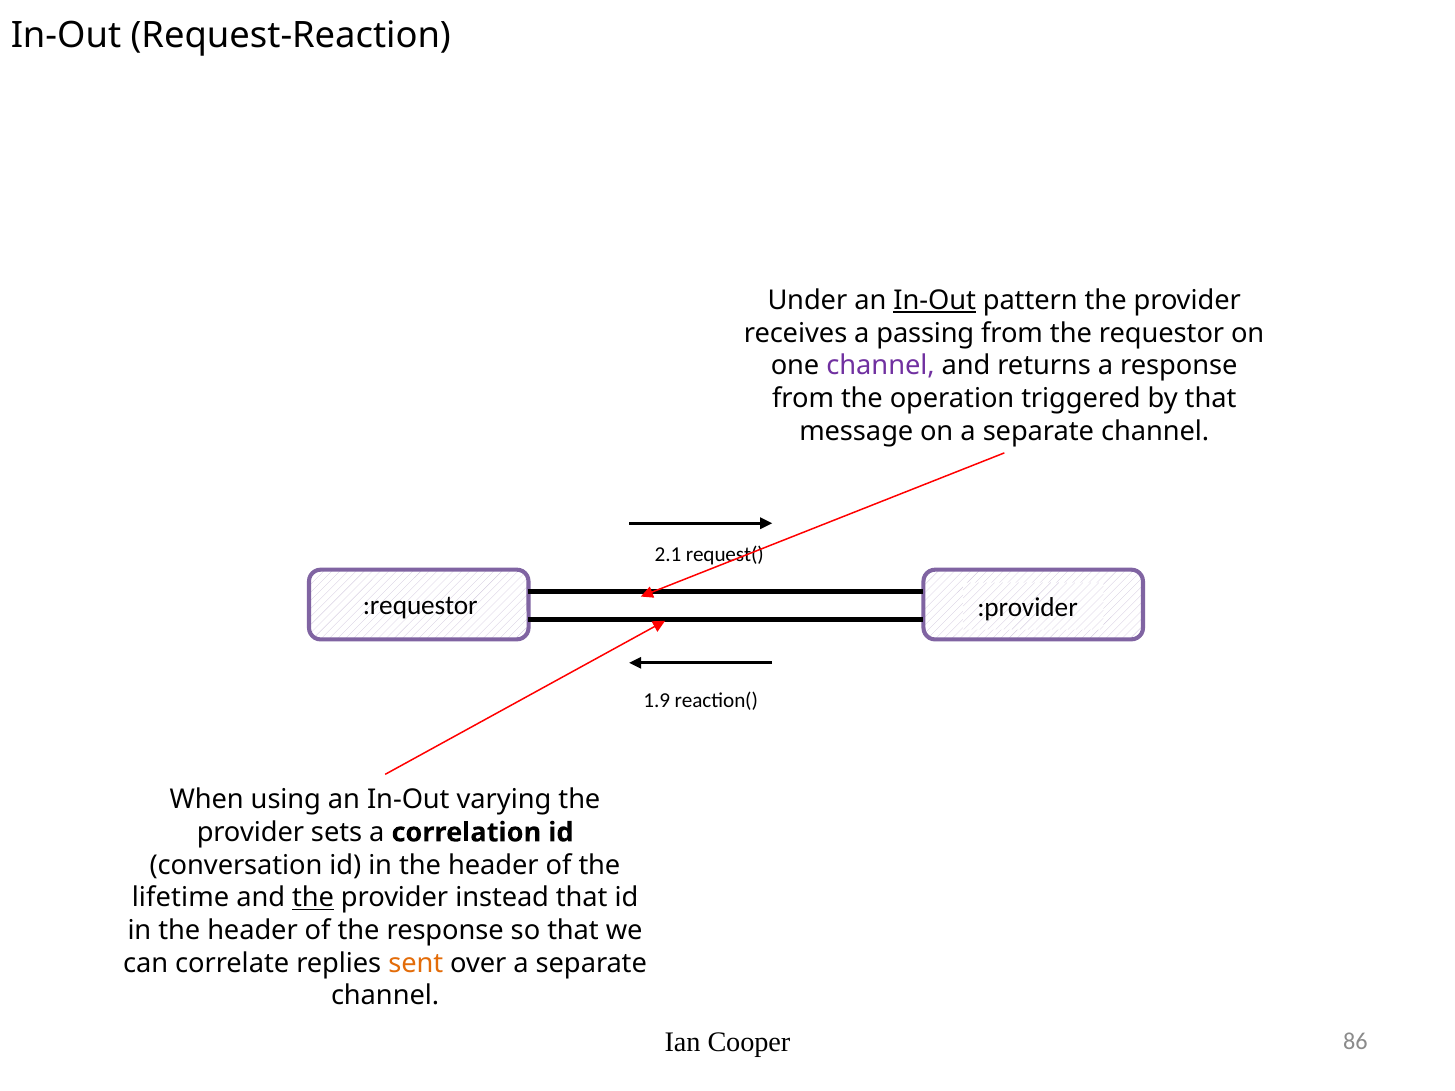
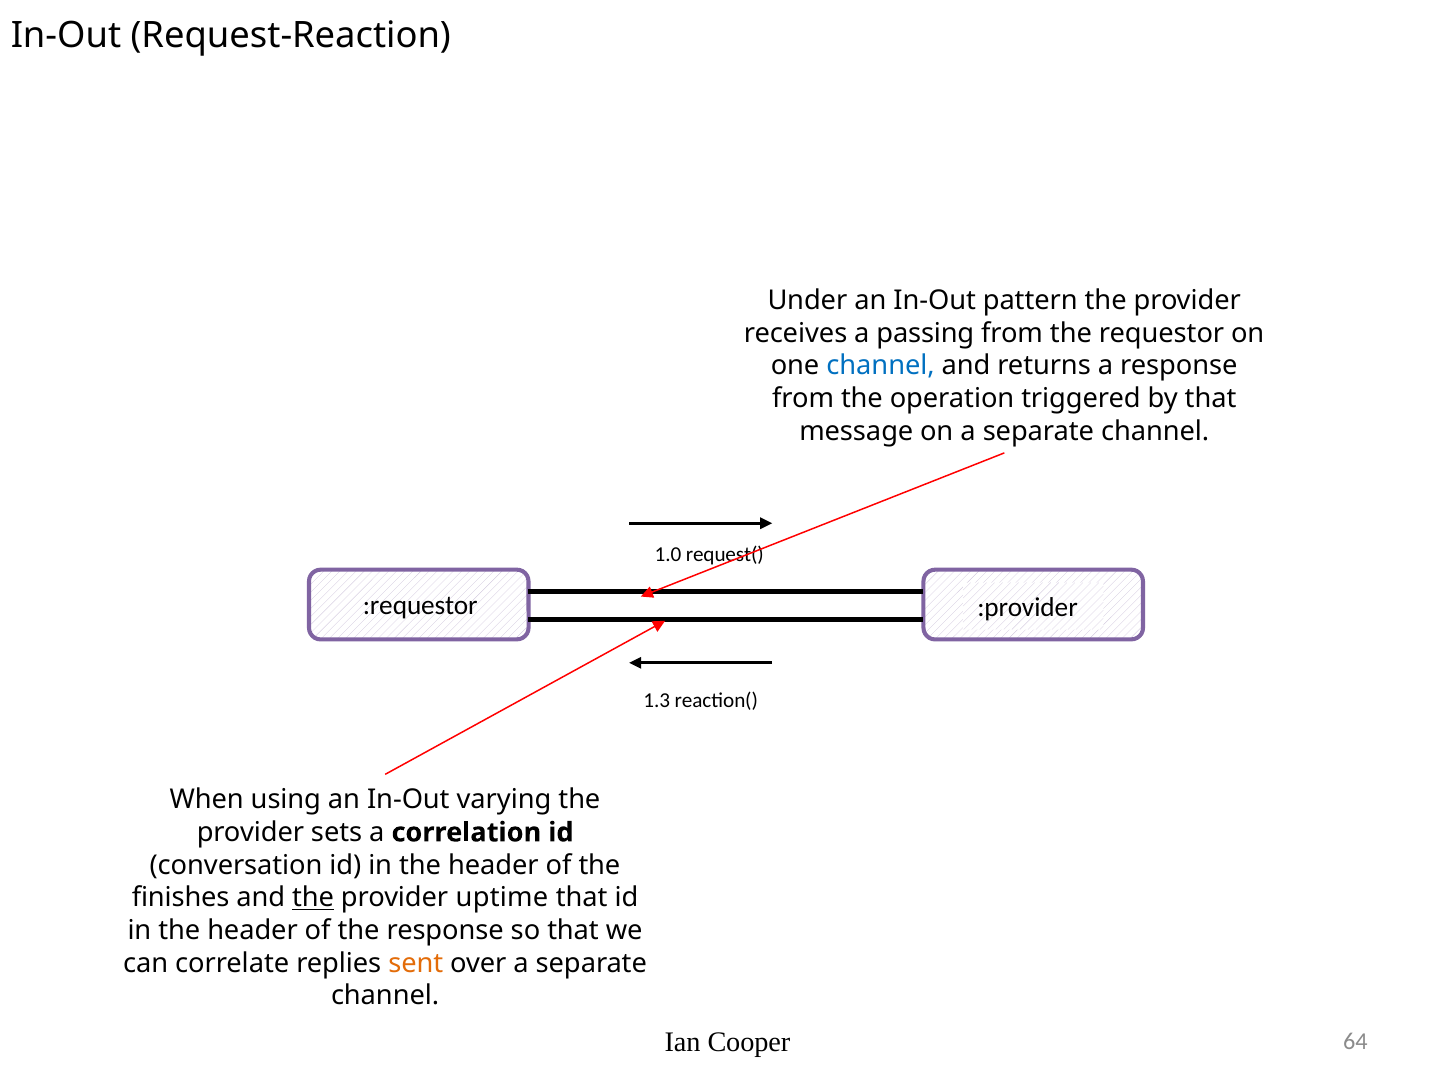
In-Out at (935, 301) underline: present -> none
channel at (881, 366) colour: purple -> blue
2.1: 2.1 -> 1.0
1.9: 1.9 -> 1.3
lifetime: lifetime -> finishes
instead: instead -> uptime
86: 86 -> 64
